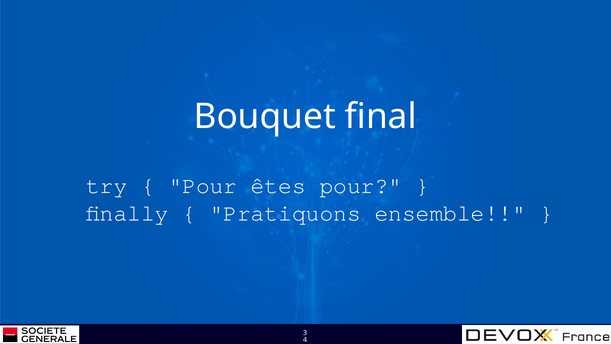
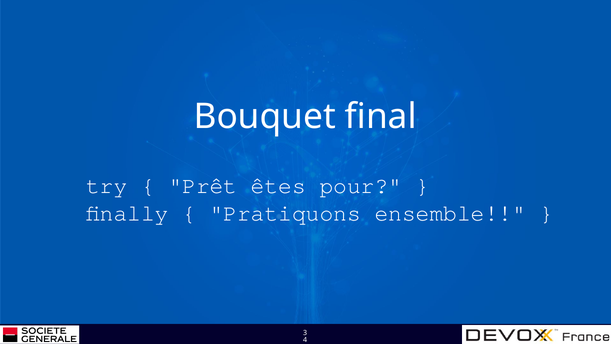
Pour at (203, 186): Pour -> Prêt
